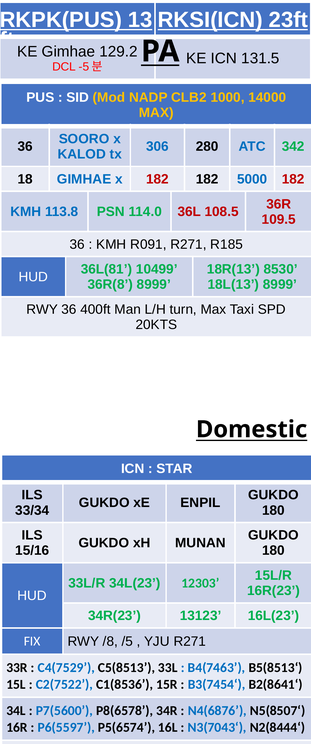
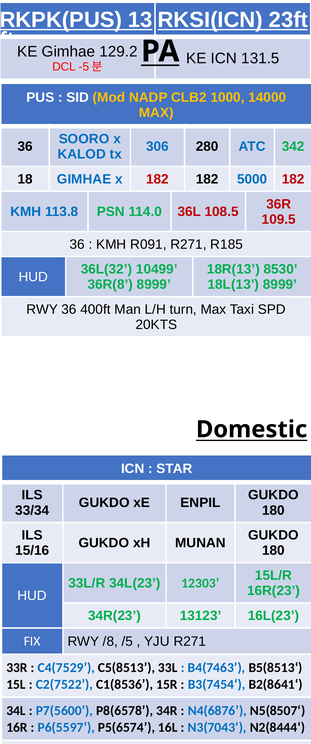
36L(81: 36L(81 -> 36L(32
